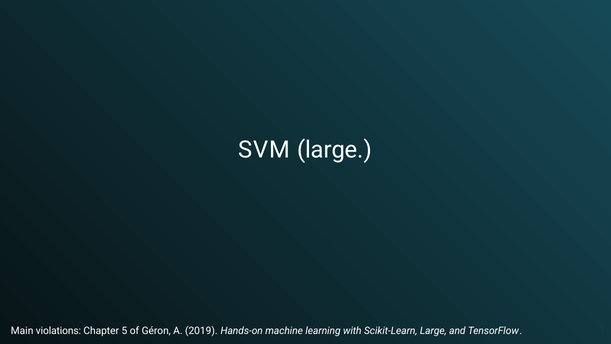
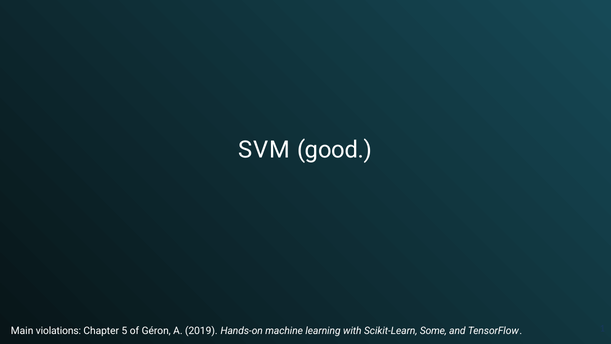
SVM large: large -> good
Scikit-Learn Large: Large -> Some
